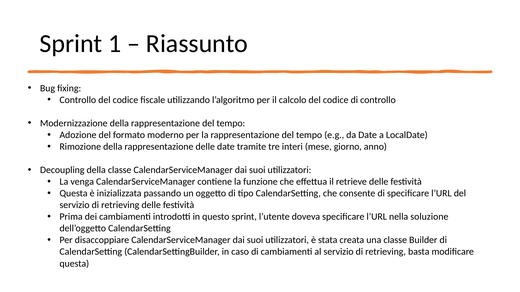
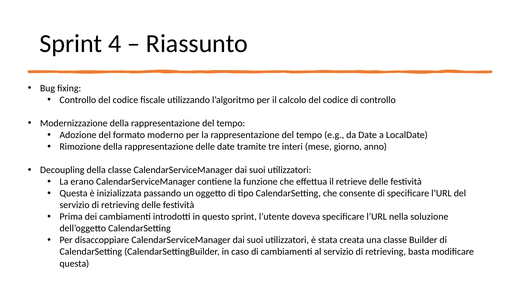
1: 1 -> 4
venga: venga -> erano
